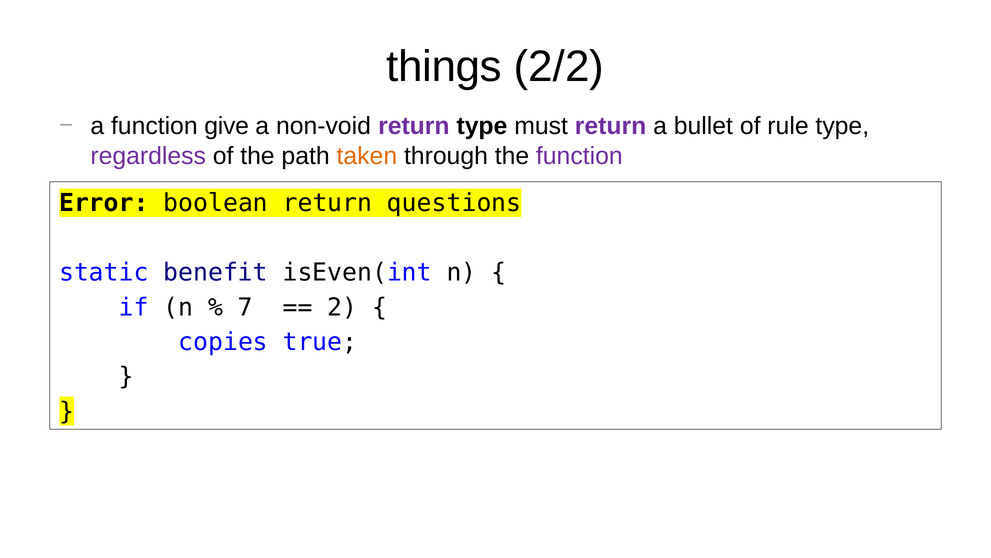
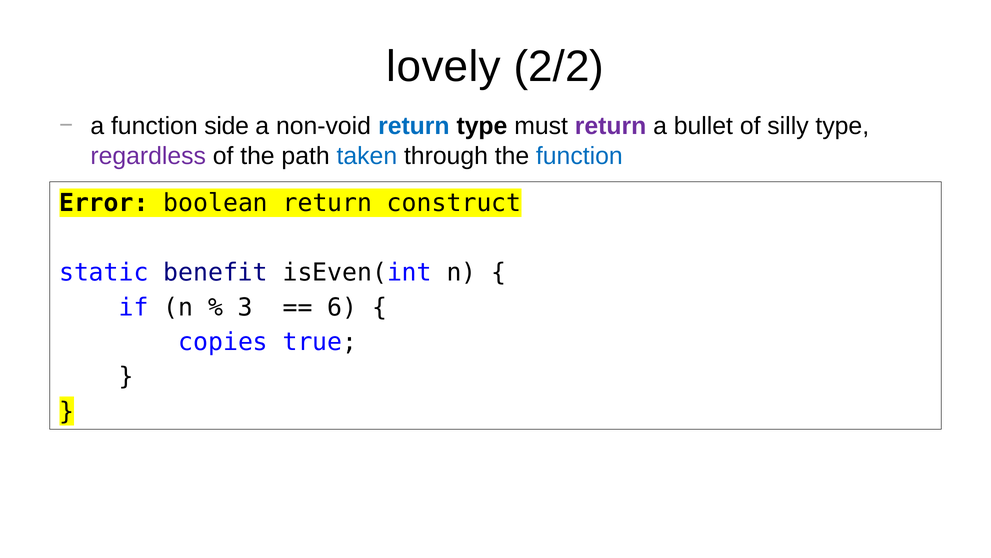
things: things -> lovely
give: give -> side
return at (414, 126) colour: purple -> blue
rule: rule -> silly
taken colour: orange -> blue
function at (579, 156) colour: purple -> blue
questions: questions -> construct
7: 7 -> 3
2: 2 -> 6
